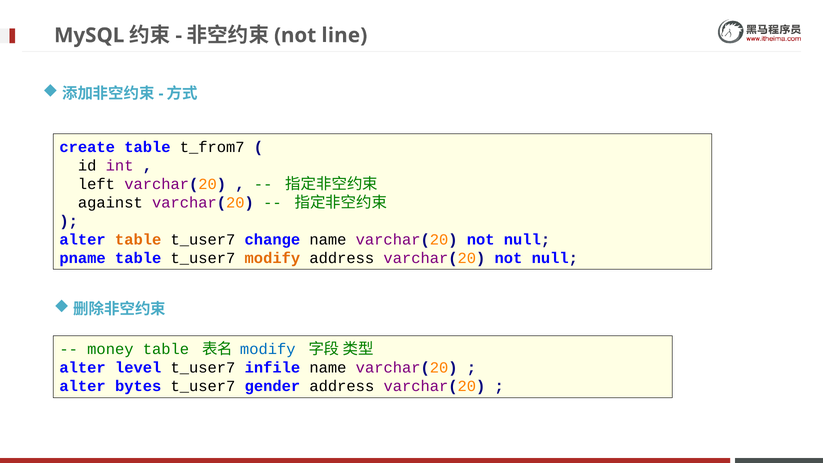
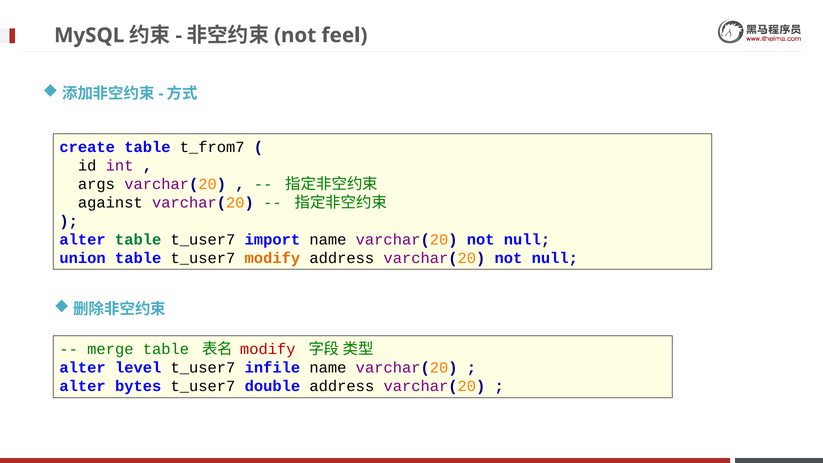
line: line -> feel
left: left -> args
table at (138, 240) colour: orange -> green
change: change -> import
pname: pname -> union
money: money -> merge
modify at (268, 349) colour: blue -> red
gender: gender -> double
